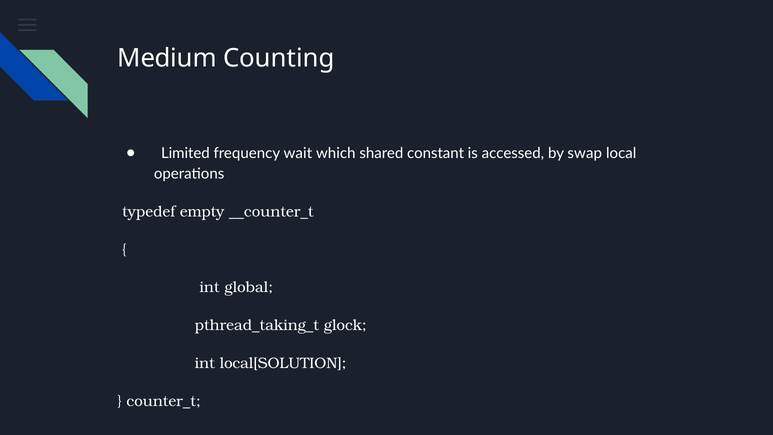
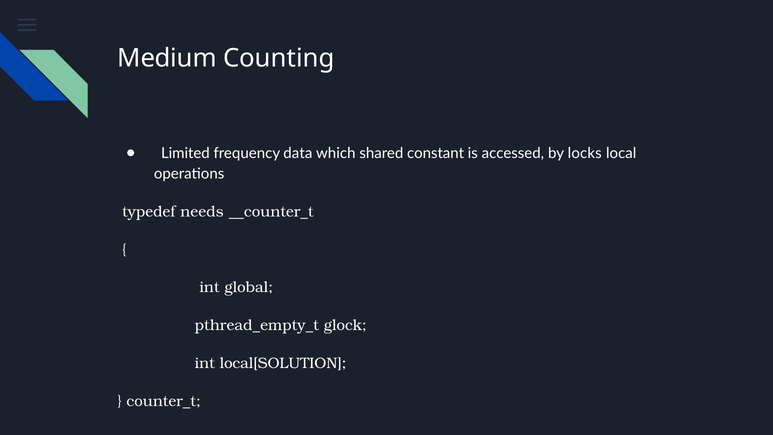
wait: wait -> data
swap: swap -> locks
empty: empty -> needs
pthread_taking_t: pthread_taking_t -> pthread_empty_t
